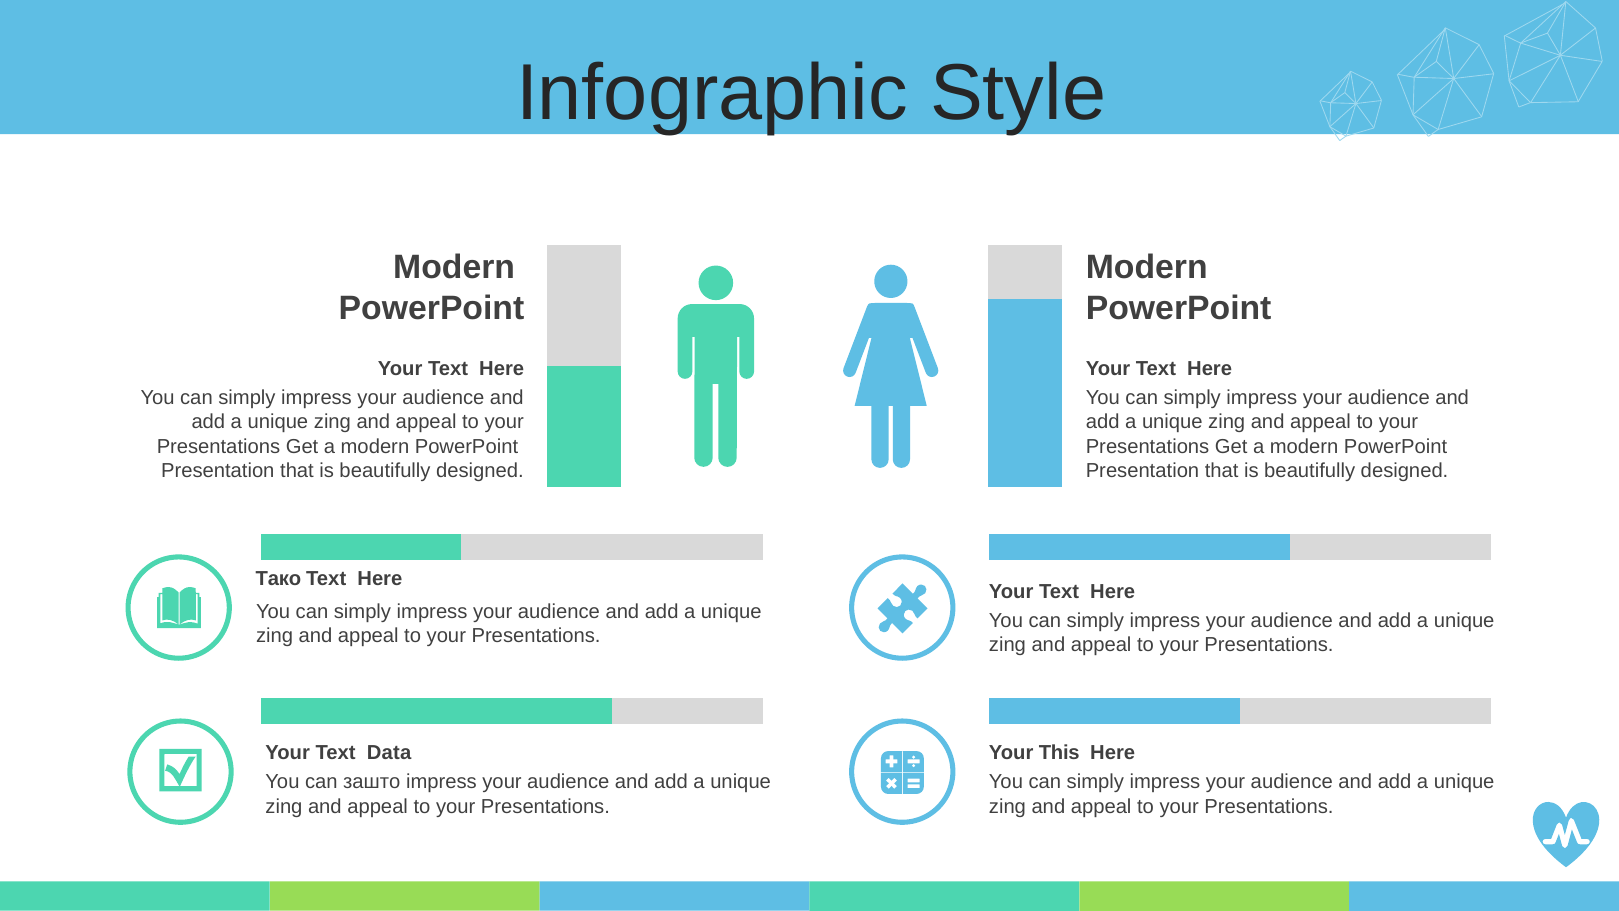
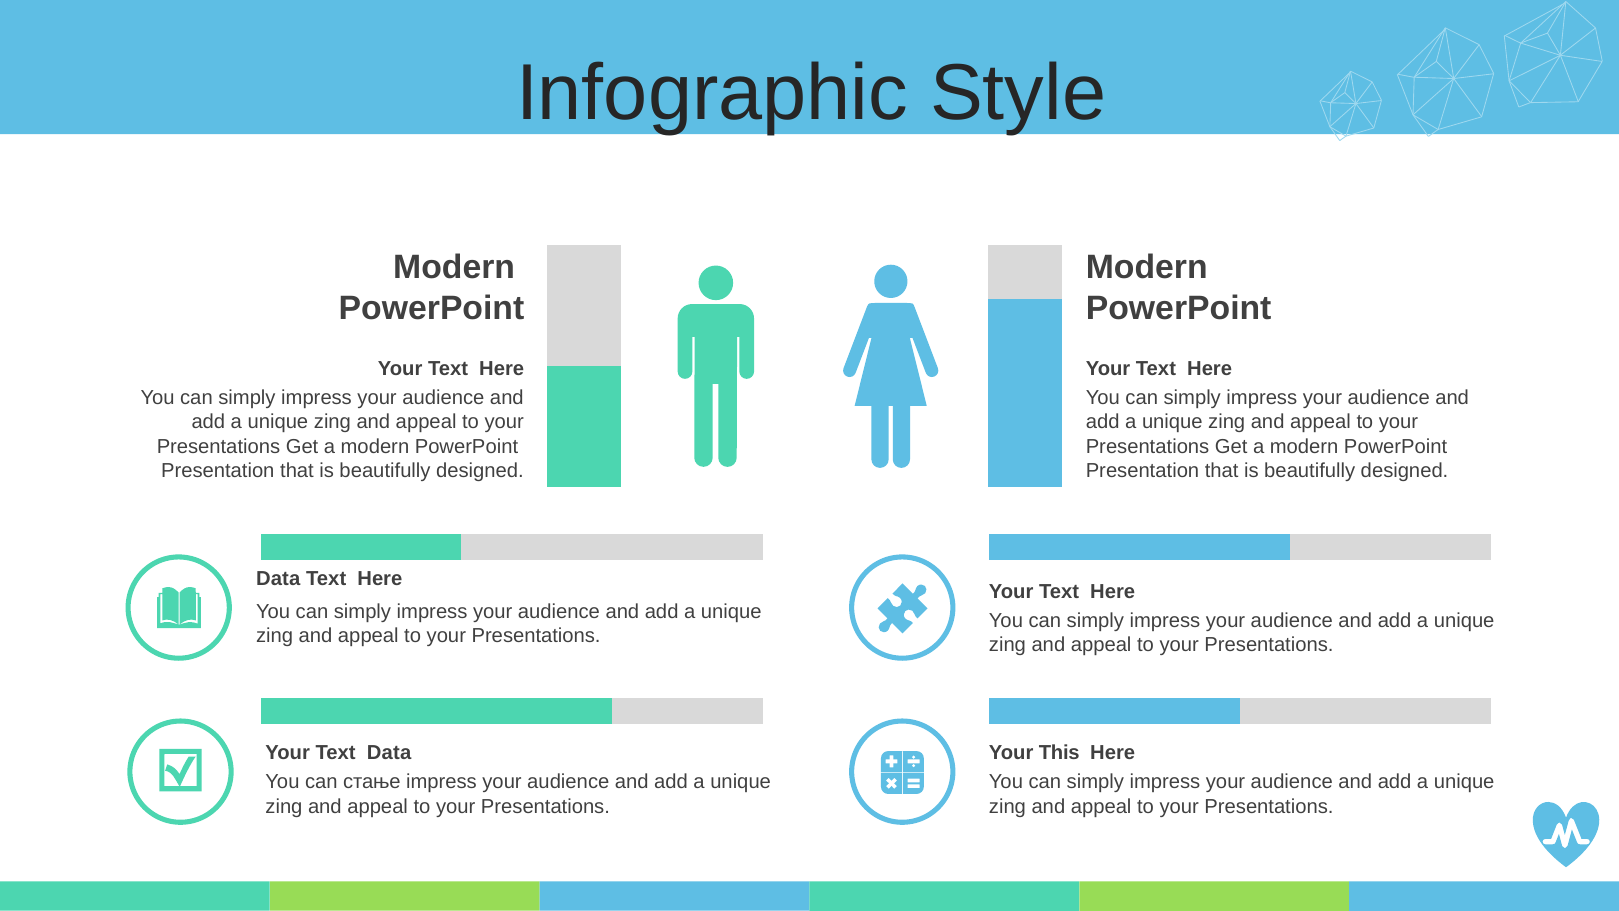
Тако at (278, 579): Тако -> Data
зашто: зашто -> стање
